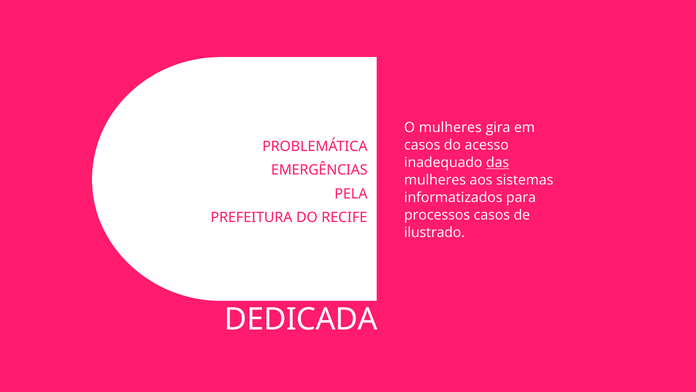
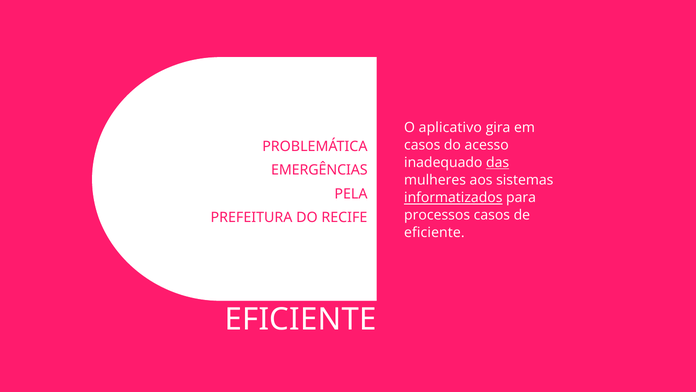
O mulheres: mulheres -> aplicativo
informatizados underline: none -> present
ilustrado at (434, 233): ilustrado -> eficiente
DEDICADA at (301, 319): DEDICADA -> EFICIENTE
